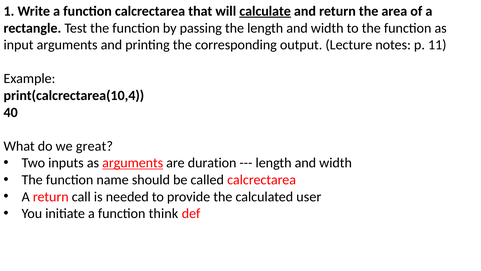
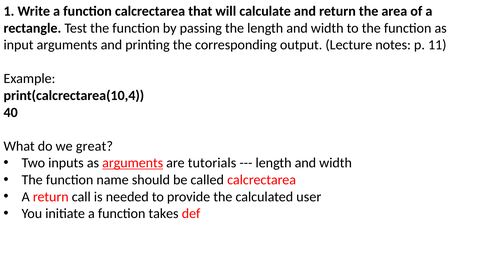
calculate underline: present -> none
duration: duration -> tutorials
think: think -> takes
